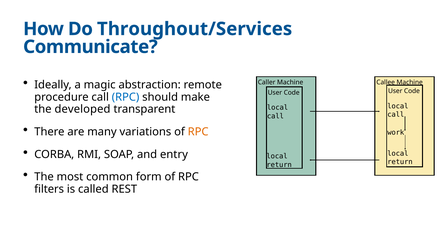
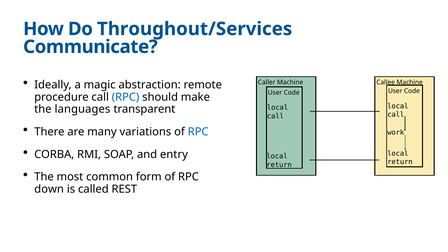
developed: developed -> languages
RPC at (198, 132) colour: orange -> blue
filters: filters -> down
